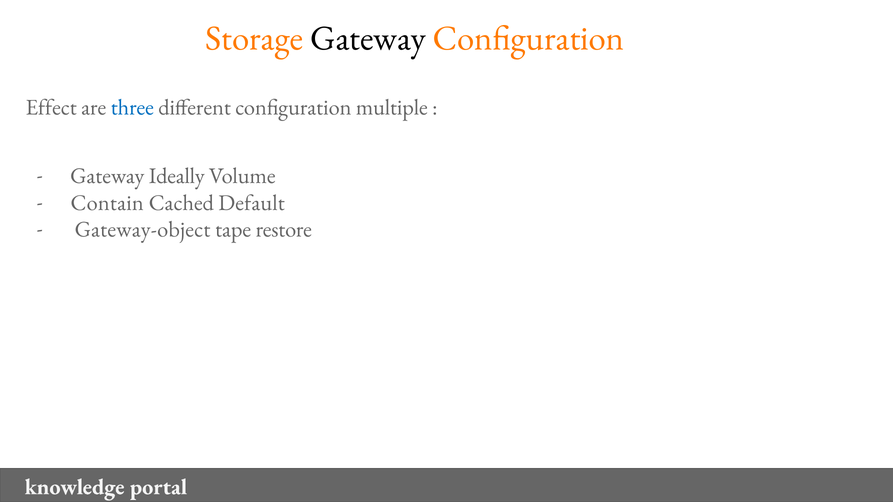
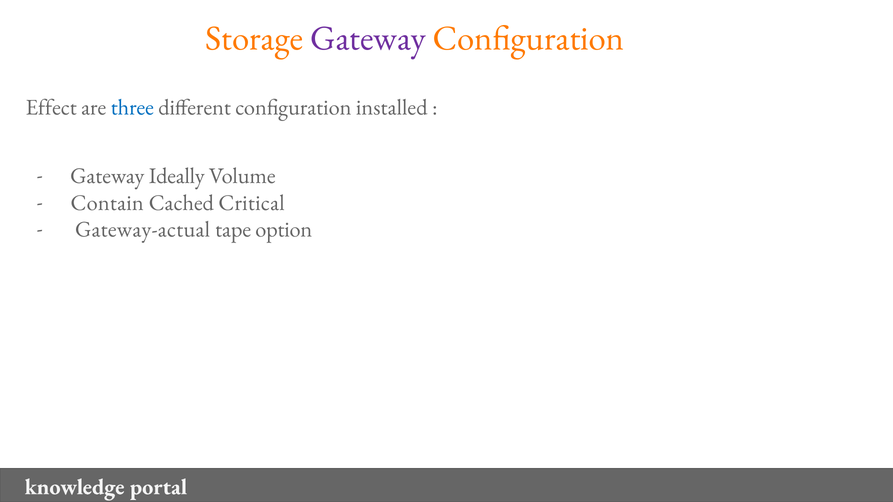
Gateway at (368, 38) colour: black -> purple
multiple: multiple -> installed
Default: Default -> Critical
Gateway-object: Gateway-object -> Gateway-actual
restore: restore -> option
